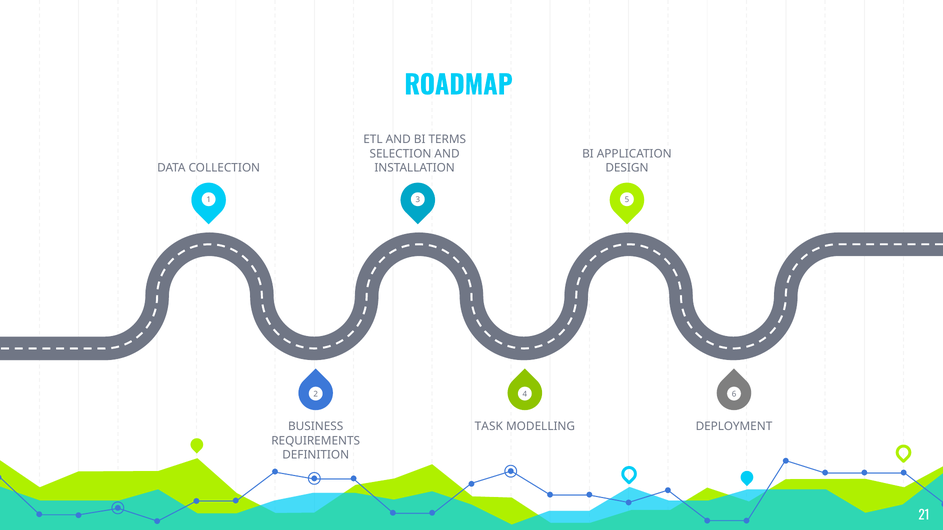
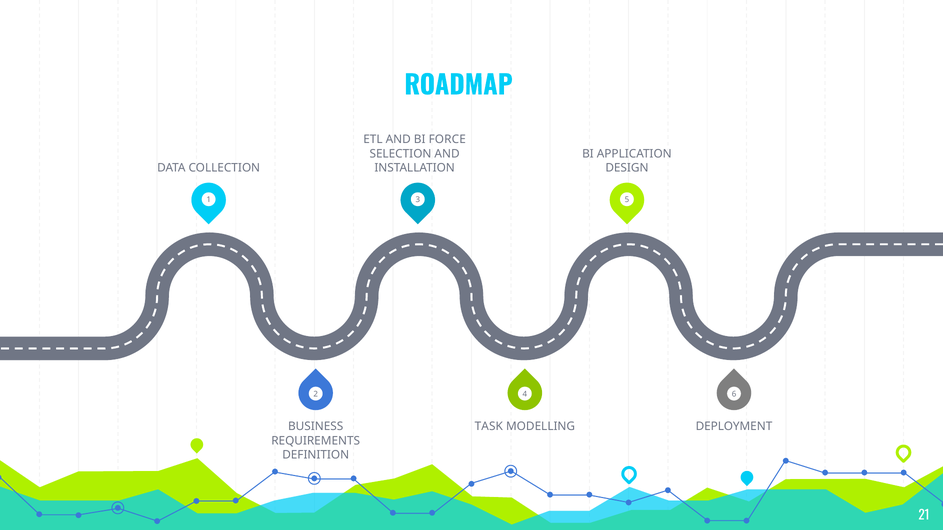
TERMS: TERMS -> FORCE
